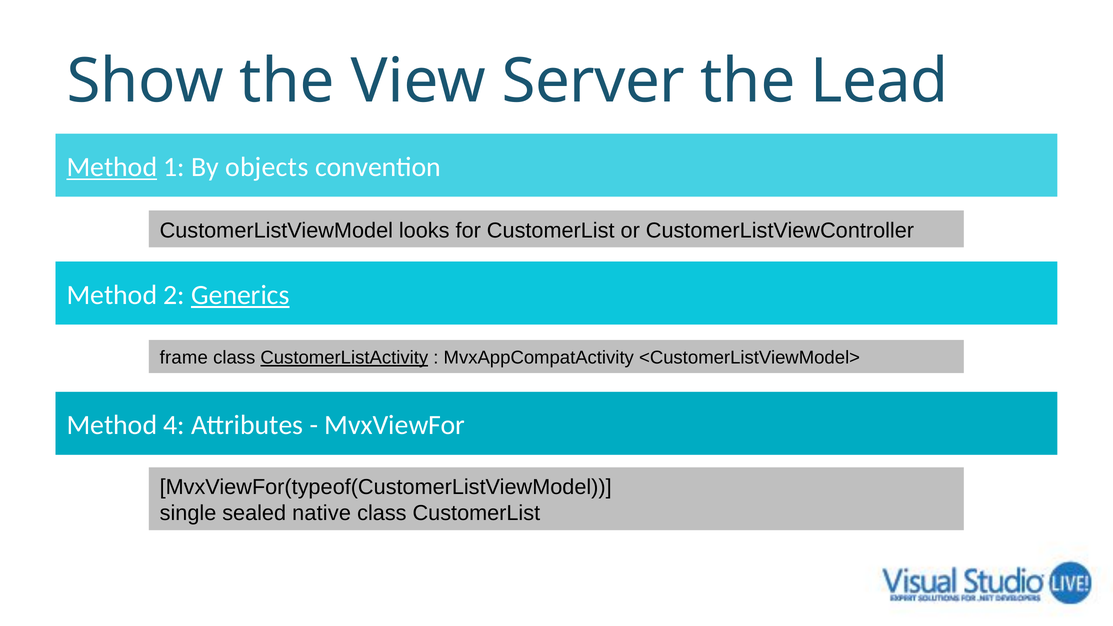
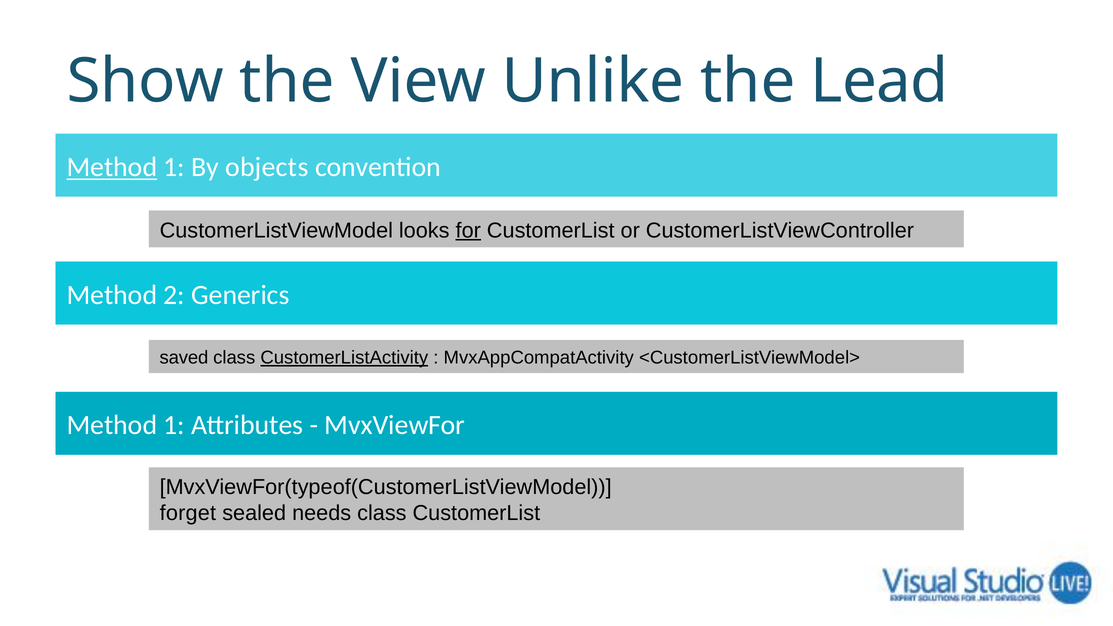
Server: Server -> Unlike
for underline: none -> present
Generics underline: present -> none
frame: frame -> saved
4 at (174, 425): 4 -> 1
single: single -> forget
native: native -> needs
